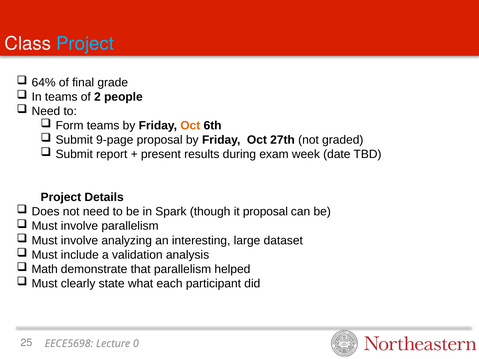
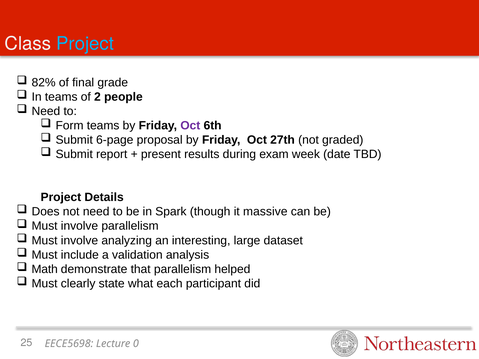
64%: 64% -> 82%
Oct at (190, 126) colour: orange -> purple
9-page: 9-page -> 6-page
it proposal: proposal -> massive
